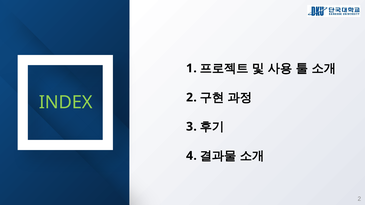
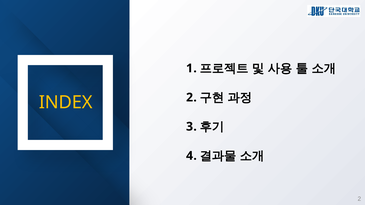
INDEX colour: light green -> yellow
